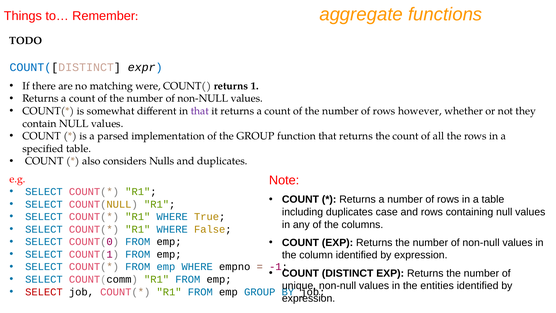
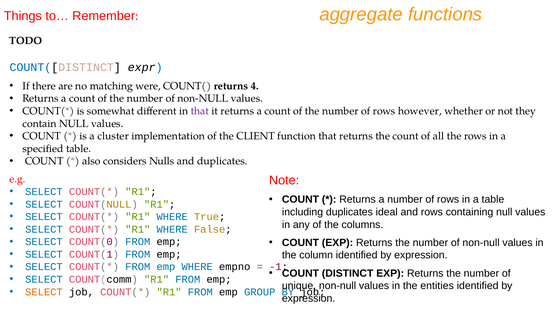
1: 1 -> 4
parsed: parsed -> cluster
the GROUP: GROUP -> CLIENT
case: case -> ideal
SELECT at (44, 292) colour: red -> orange
